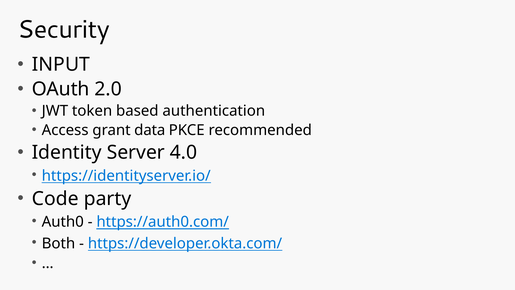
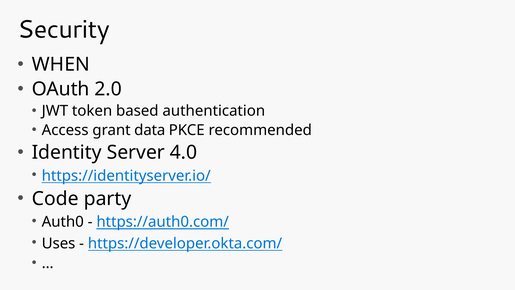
INPUT: INPUT -> WHEN
Both: Both -> Uses
